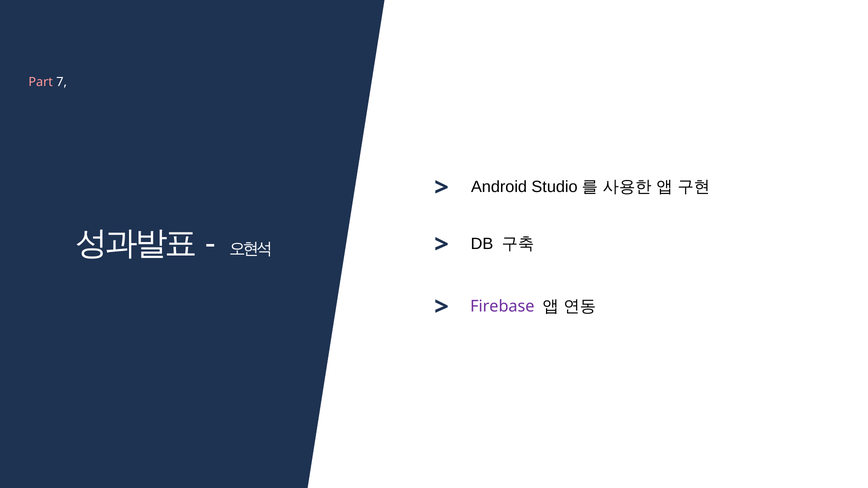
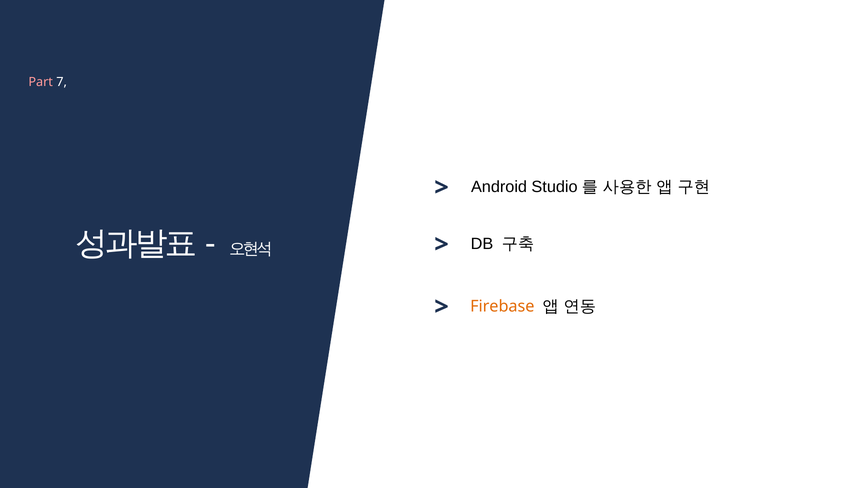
Firebase colour: purple -> orange
